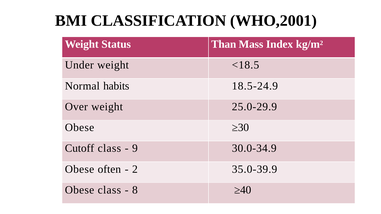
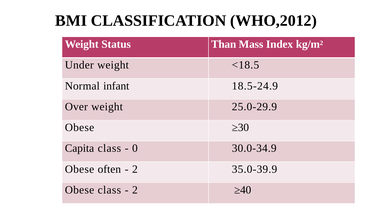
WHO,2001: WHO,2001 -> WHO,2012
habits: habits -> infant
Cutoff: Cutoff -> Capita
9: 9 -> 0
8 at (135, 190): 8 -> 2
